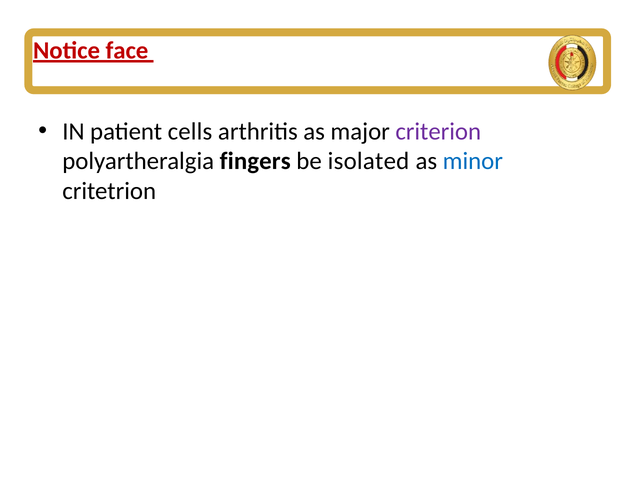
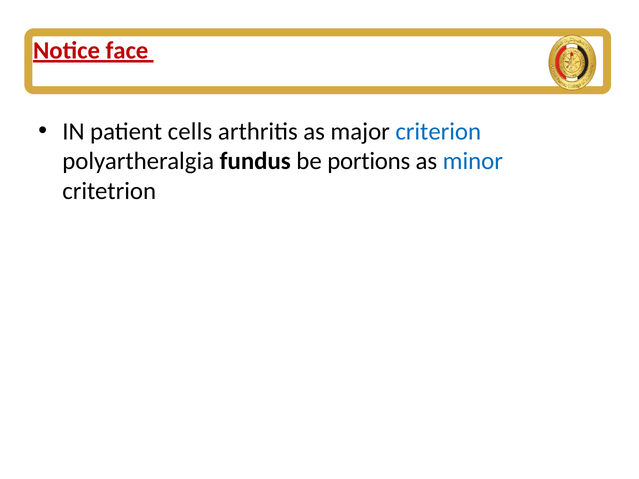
criterion colour: purple -> blue
fingers: fingers -> fundus
isolated: isolated -> portions
